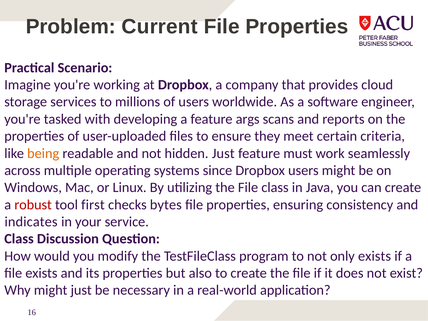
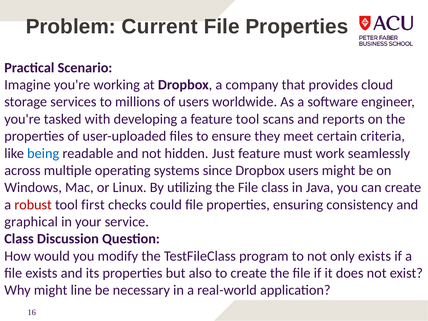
feature args: args -> tool
being colour: orange -> blue
bytes: bytes -> could
indicates: indicates -> graphical
might just: just -> line
